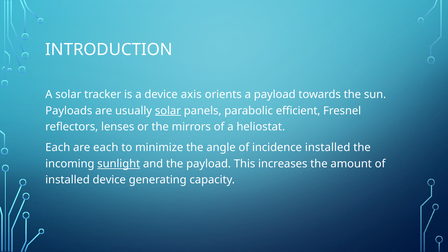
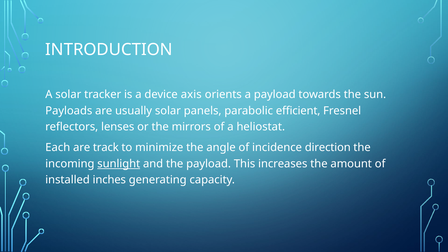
solar at (168, 111) underline: present -> none
are each: each -> track
incidence installed: installed -> direction
installed device: device -> inches
